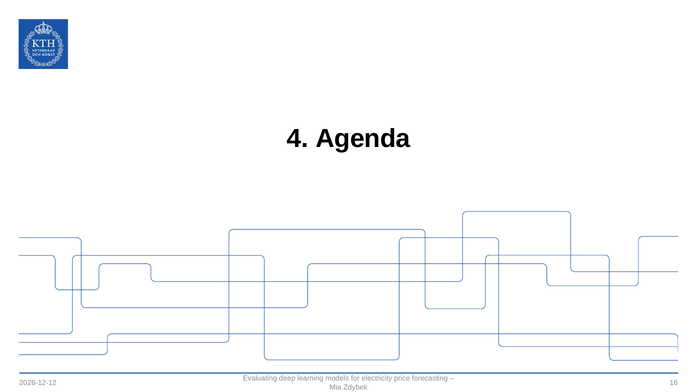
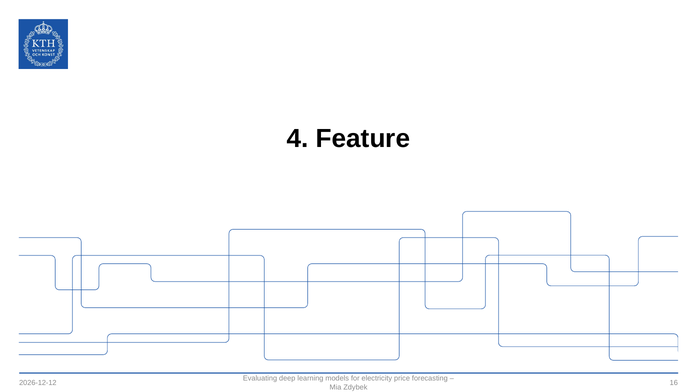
Agenda: Agenda -> Feature
